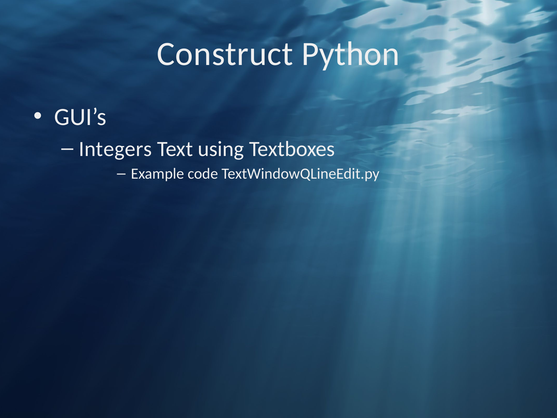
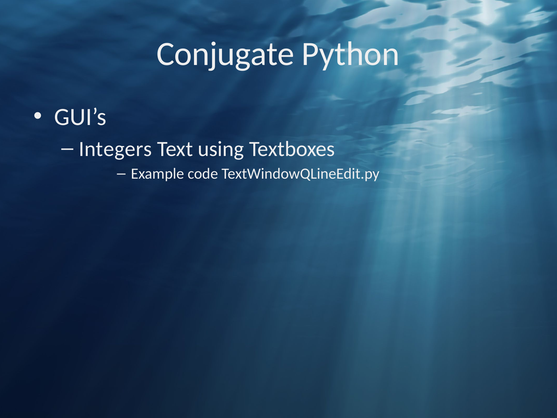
Construct: Construct -> Conjugate
